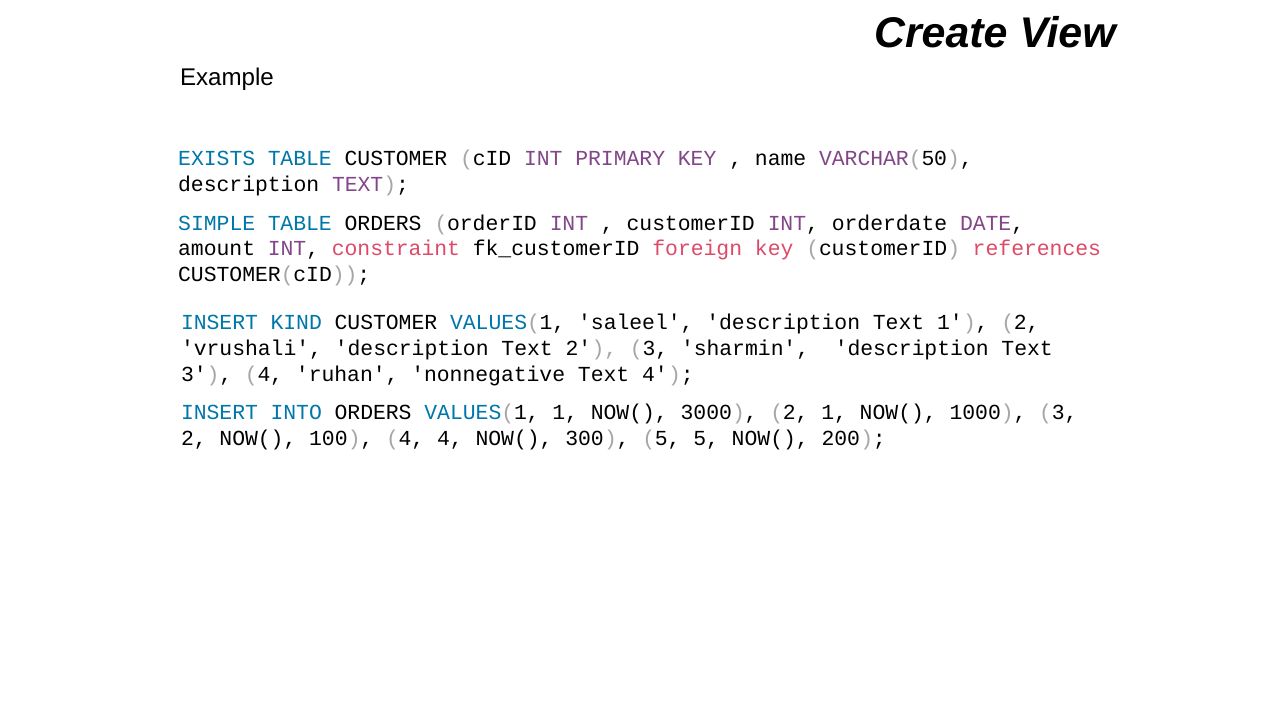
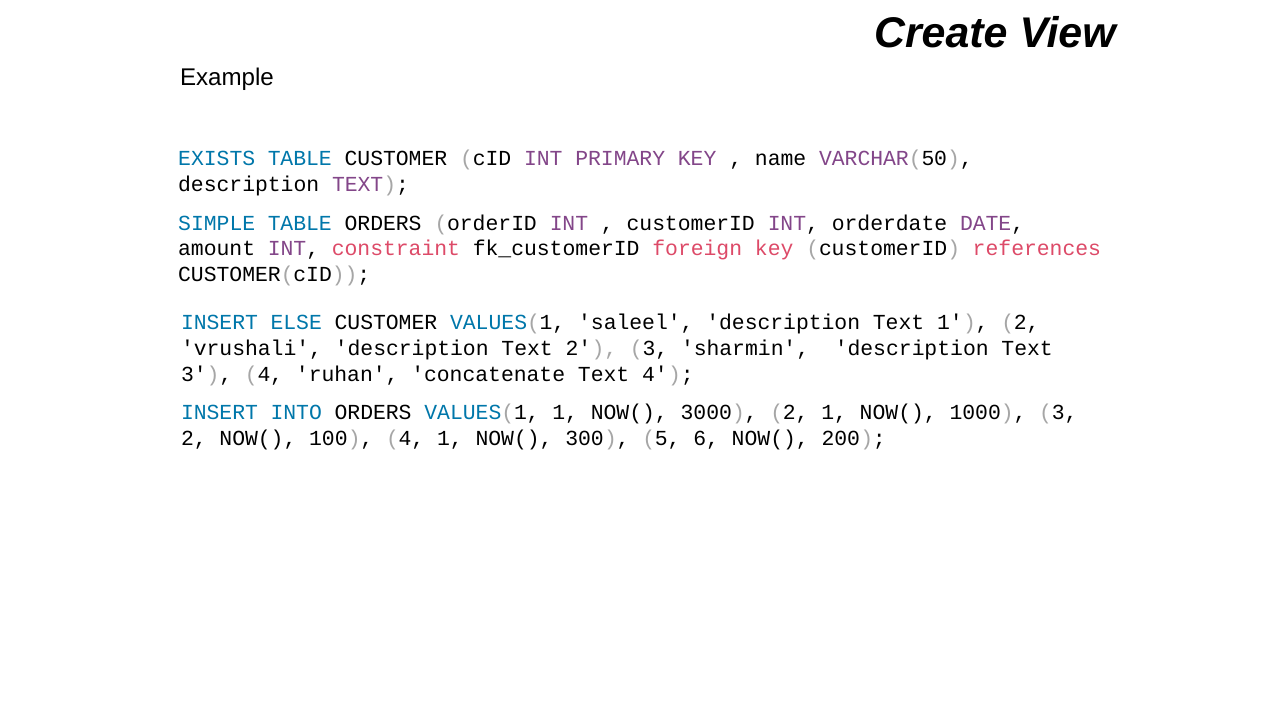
KIND: KIND -> ELSE
nonnegative: nonnegative -> concatenate
4 4: 4 -> 1
5 5: 5 -> 6
